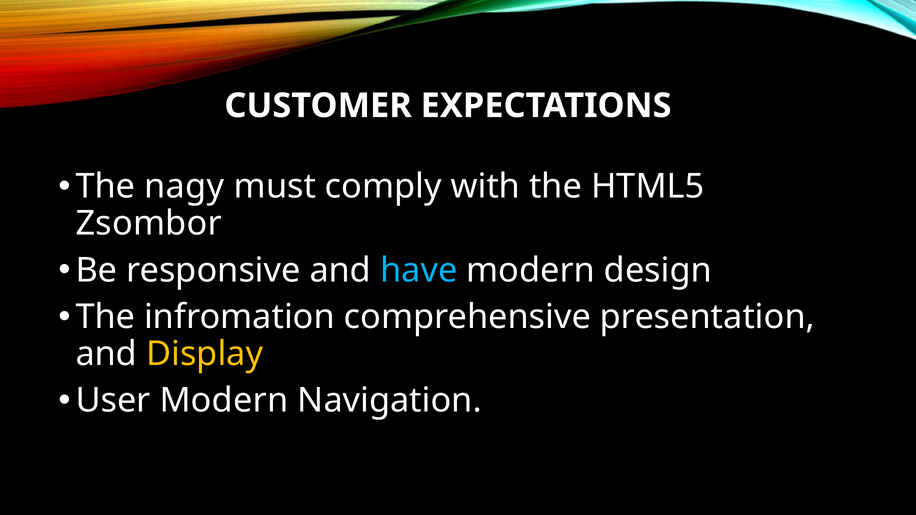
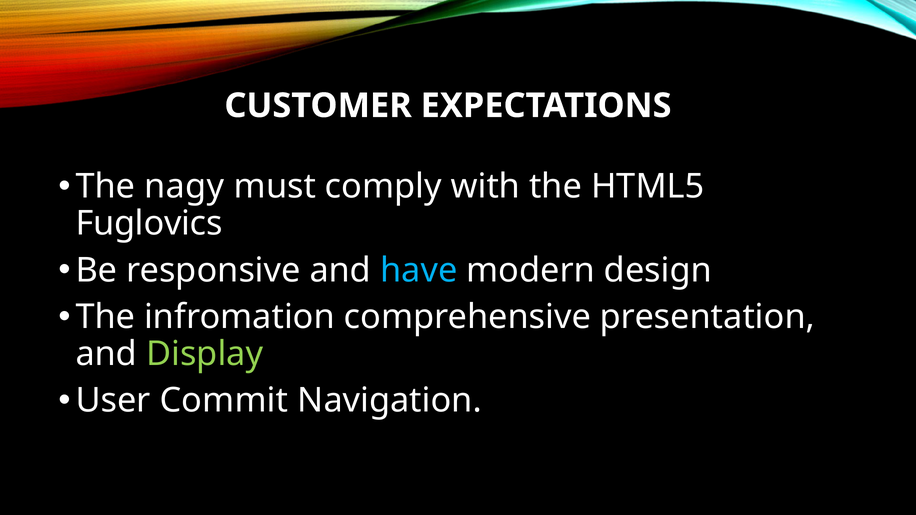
Zsombor: Zsombor -> Fuglovics
Display colour: yellow -> light green
User Modern: Modern -> Commit
